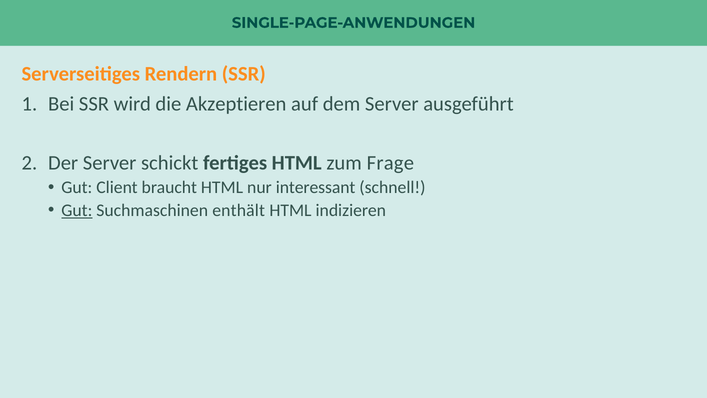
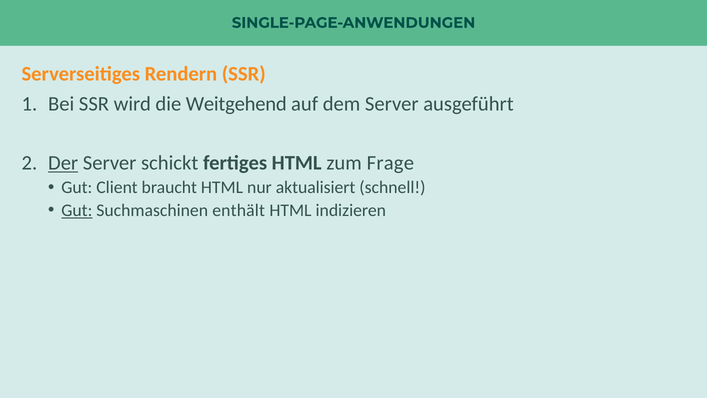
Akzeptieren: Akzeptieren -> Weitgehend
Der underline: none -> present
interessant: interessant -> aktualisiert
